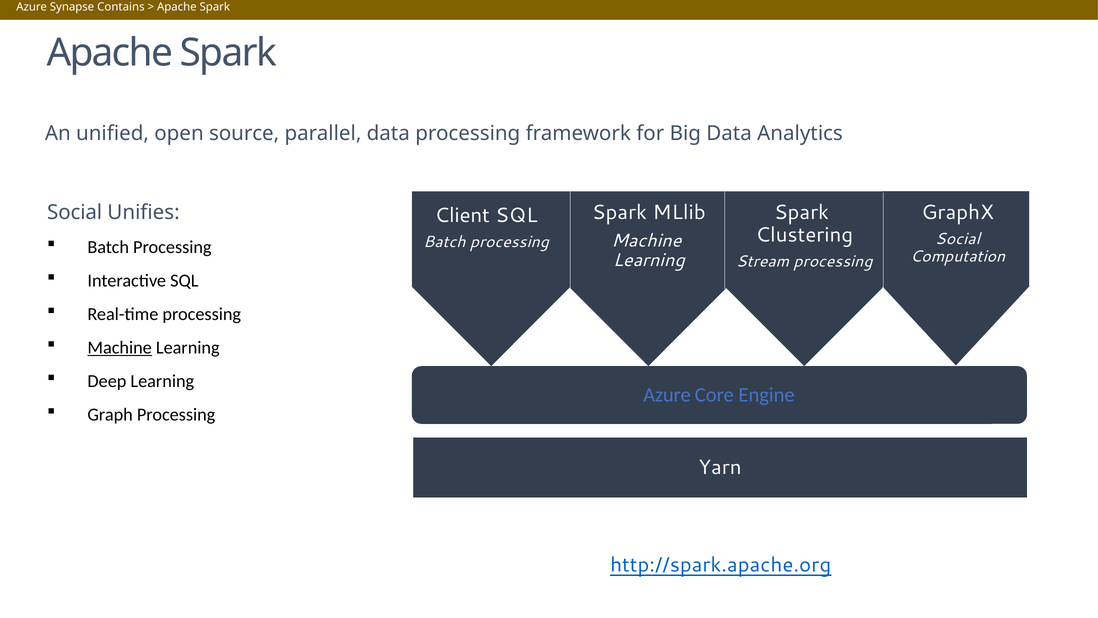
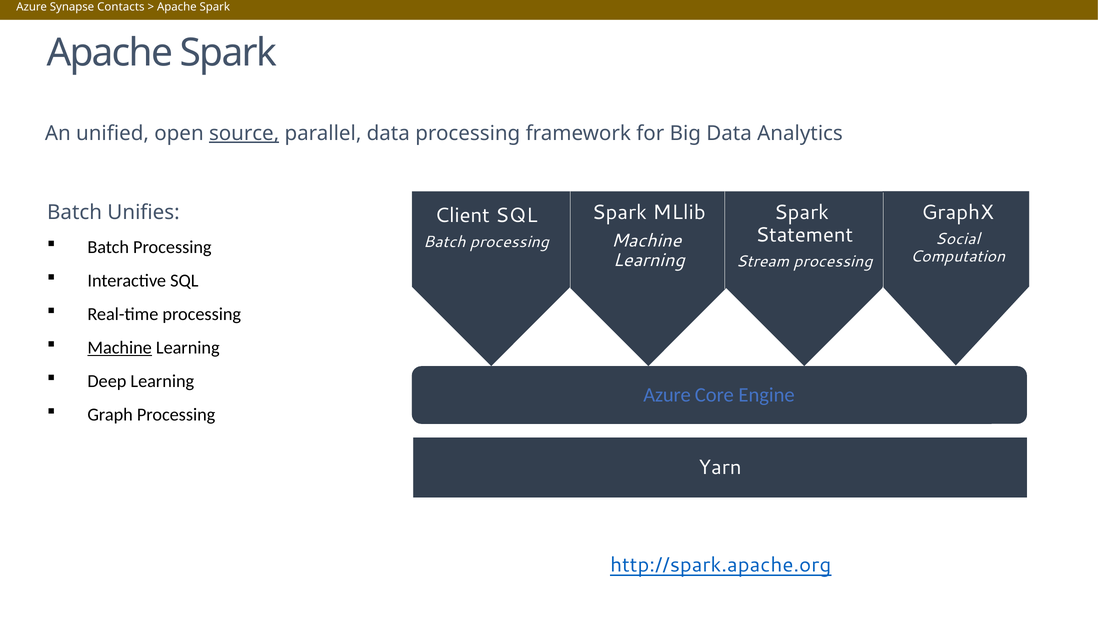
Contains: Contains -> Contacts
source underline: none -> present
Social at (75, 212): Social -> Batch
Clustering: Clustering -> Statement
